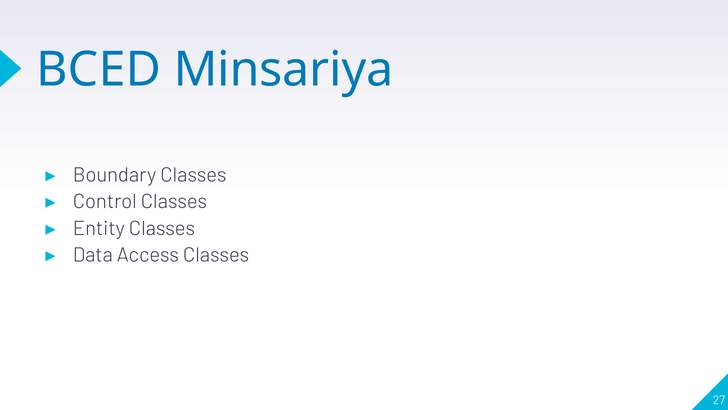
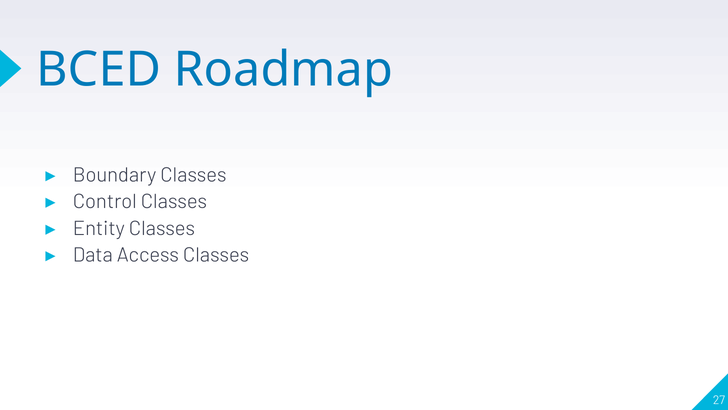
Minsariya: Minsariya -> Roadmap
